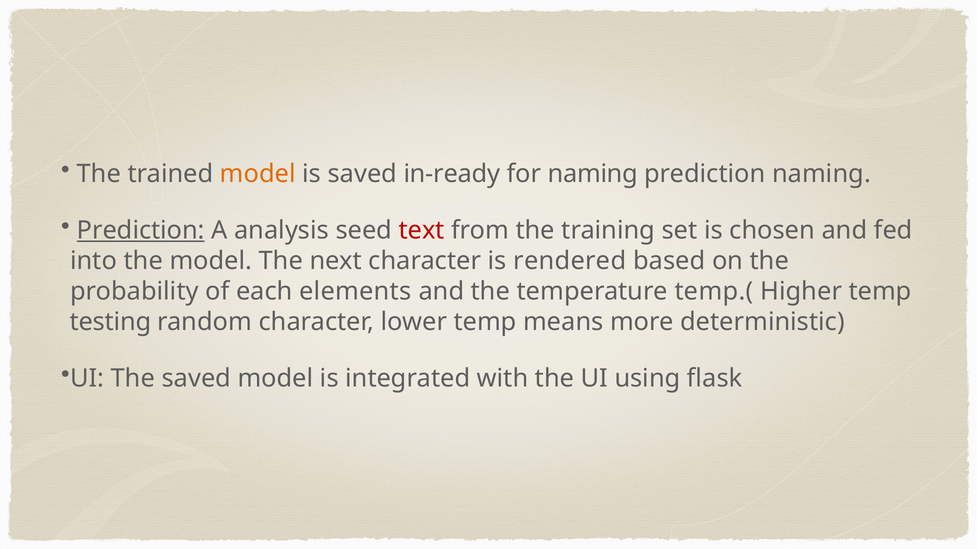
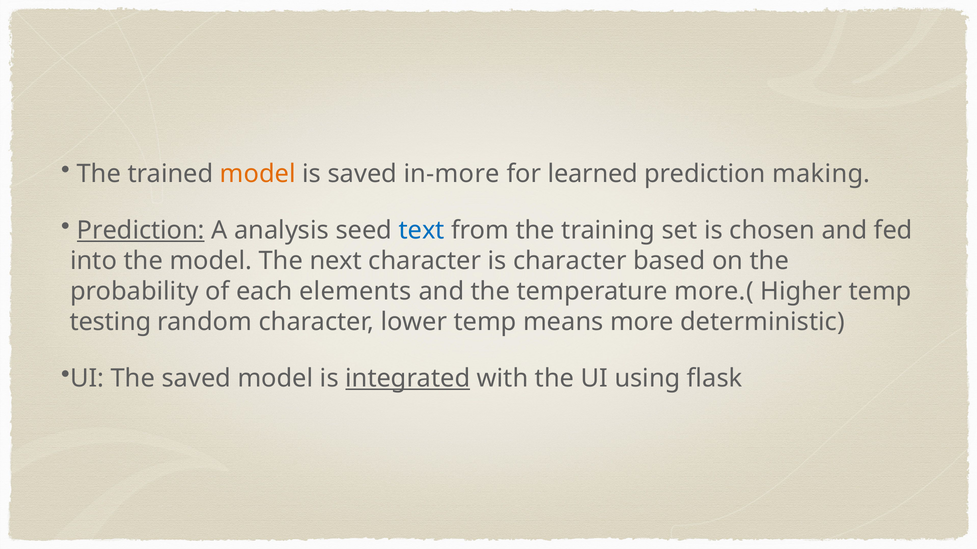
in-ready: in-ready -> in-more
for naming: naming -> learned
prediction naming: naming -> making
text colour: red -> blue
is rendered: rendered -> character
temp.(: temp.( -> more.(
integrated underline: none -> present
